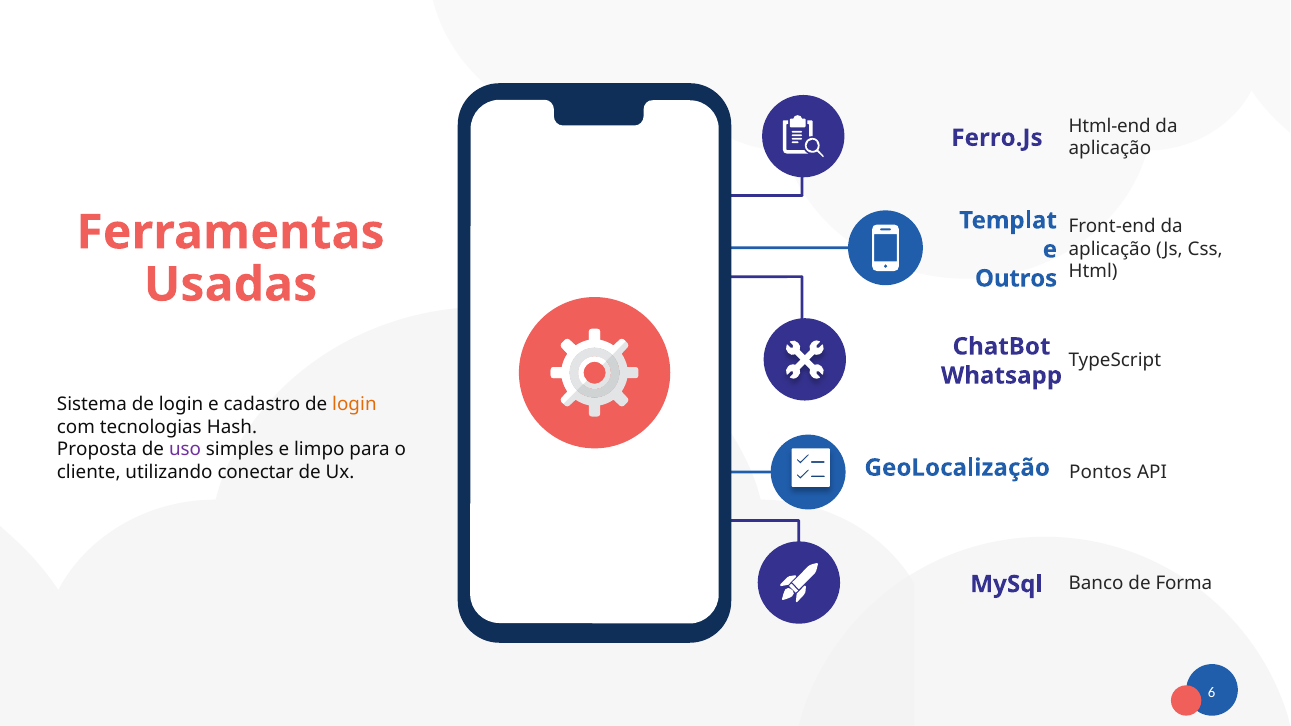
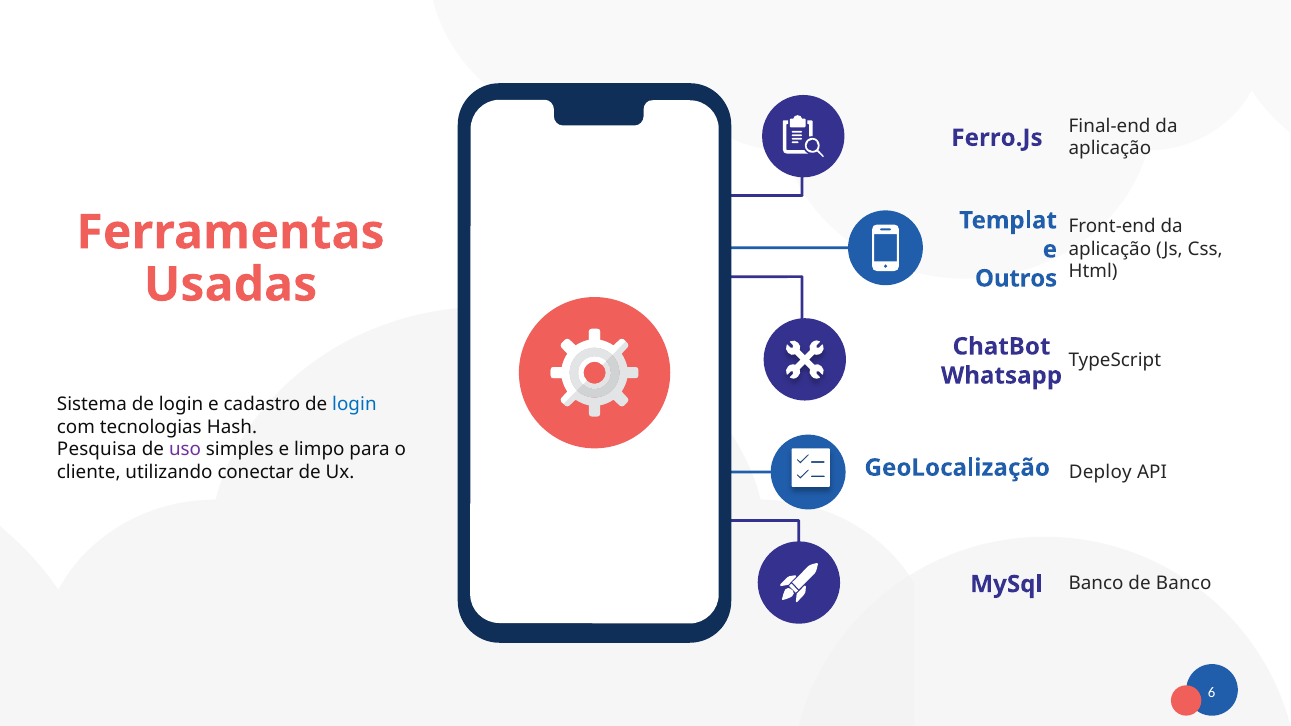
Html-end: Html-end -> Final-end
login at (354, 405) colour: orange -> blue
Proposta: Proposta -> Pesquisa
Pontos: Pontos -> Deploy
de Forma: Forma -> Banco
